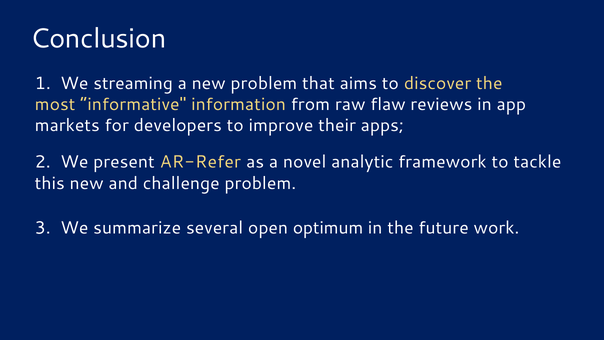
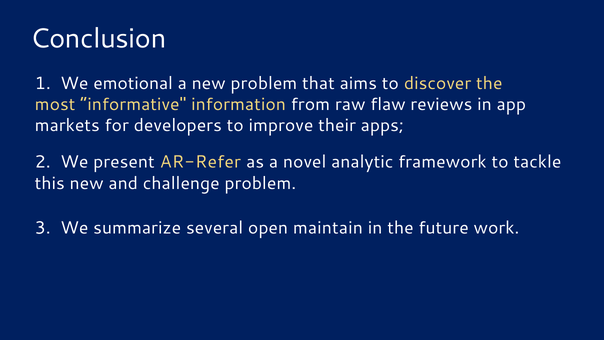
streaming: streaming -> emotional
optimum: optimum -> maintain
